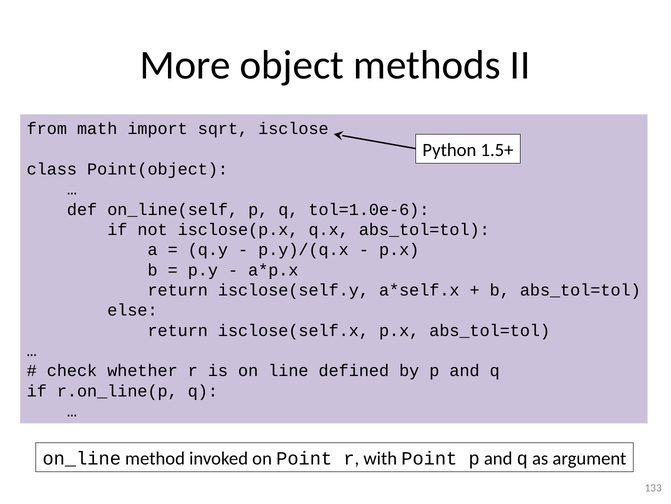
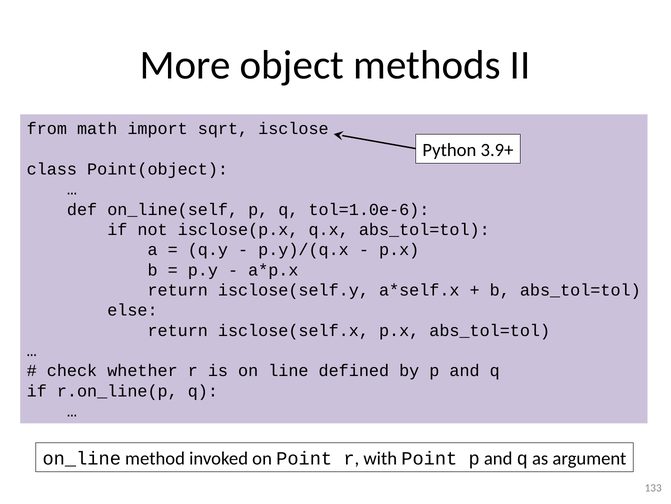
1.5+: 1.5+ -> 3.9+
